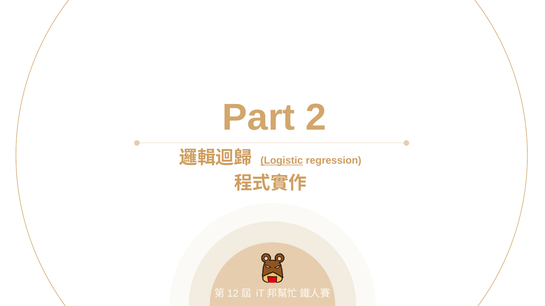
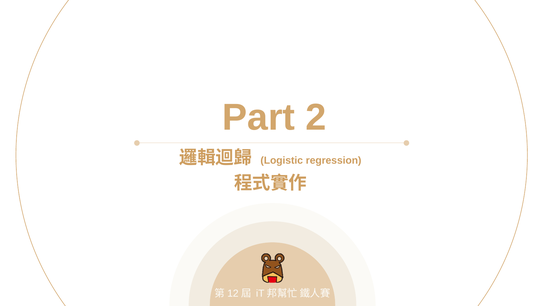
Logistic underline: present -> none
